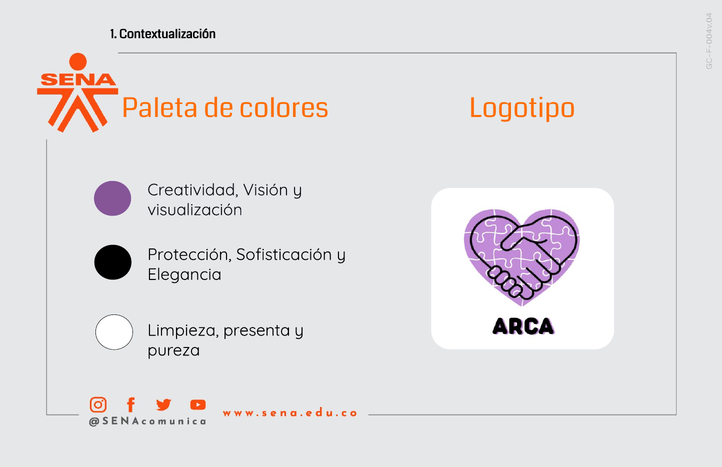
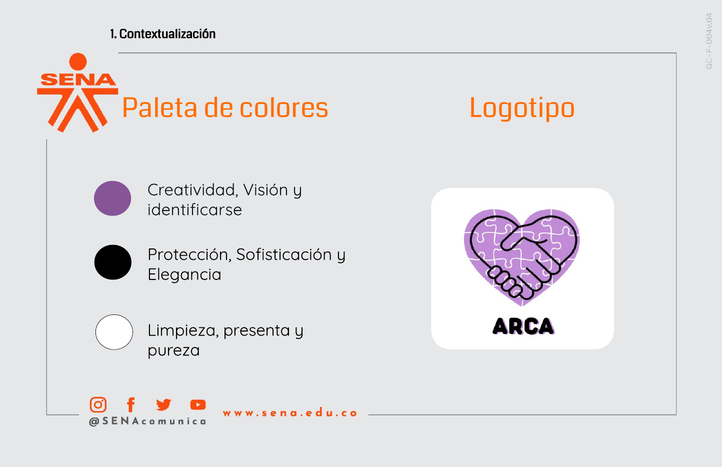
visualización: visualización -> identificarse
